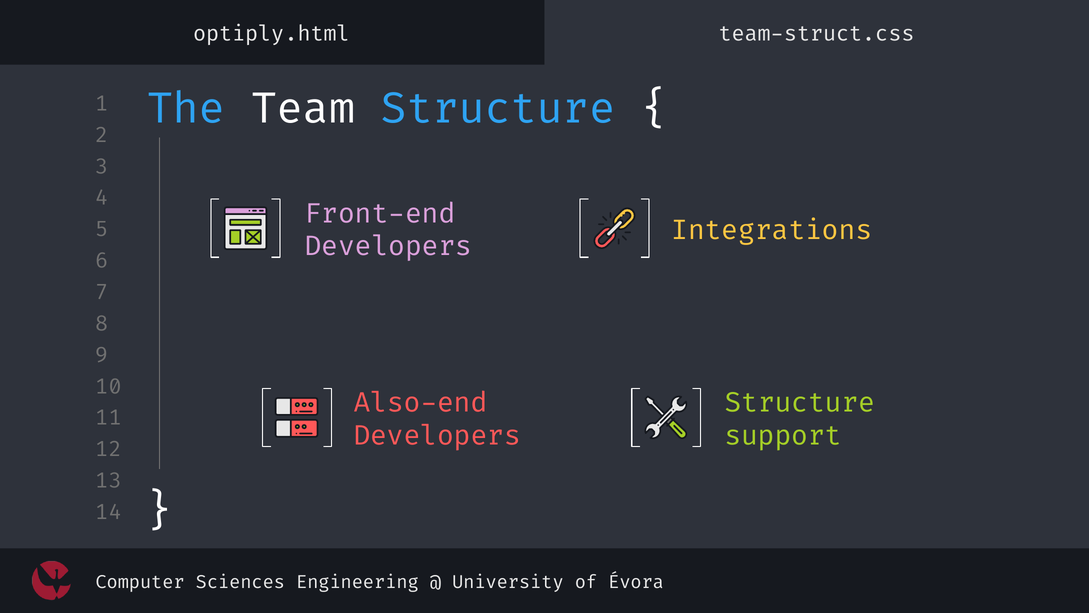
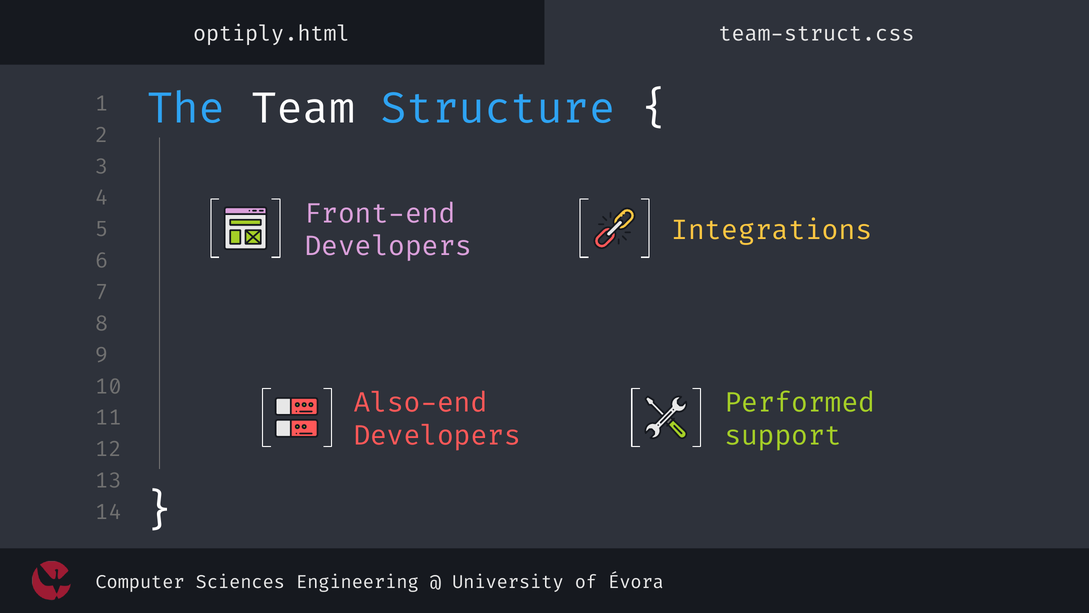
Structure at (800, 403): Structure -> Performed
